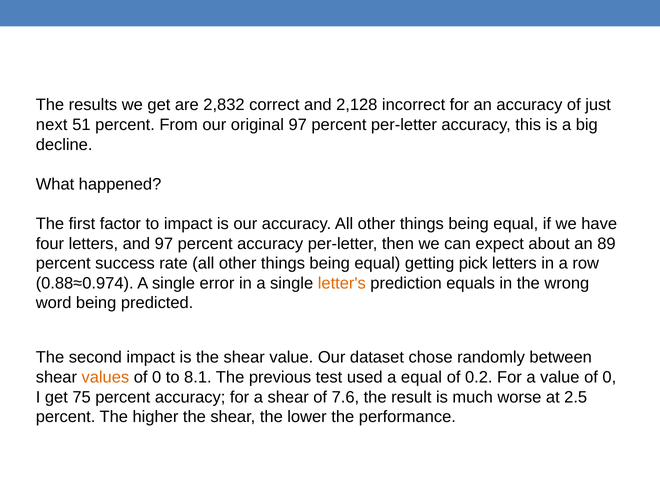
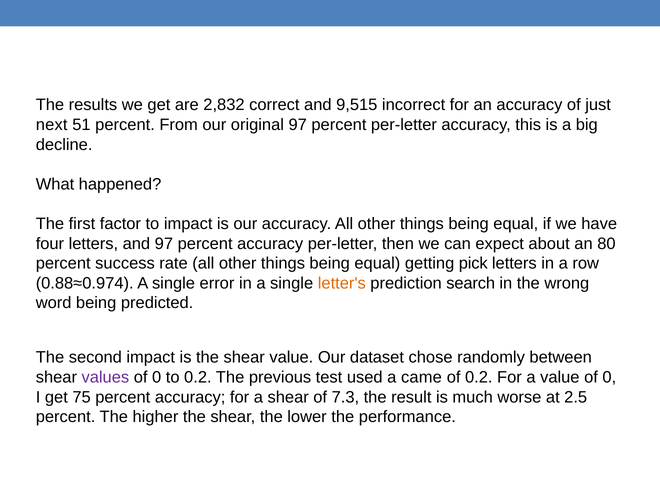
2,128: 2,128 -> 9,515
89: 89 -> 80
equals: equals -> search
values colour: orange -> purple
to 8.1: 8.1 -> 0.2
a equal: equal -> came
7.6: 7.6 -> 7.3
